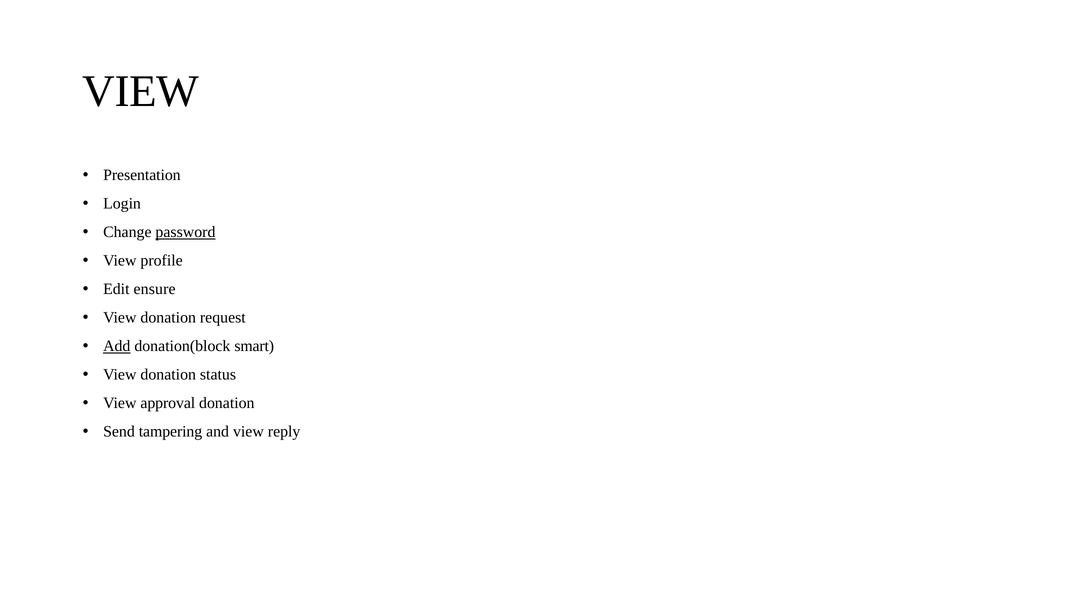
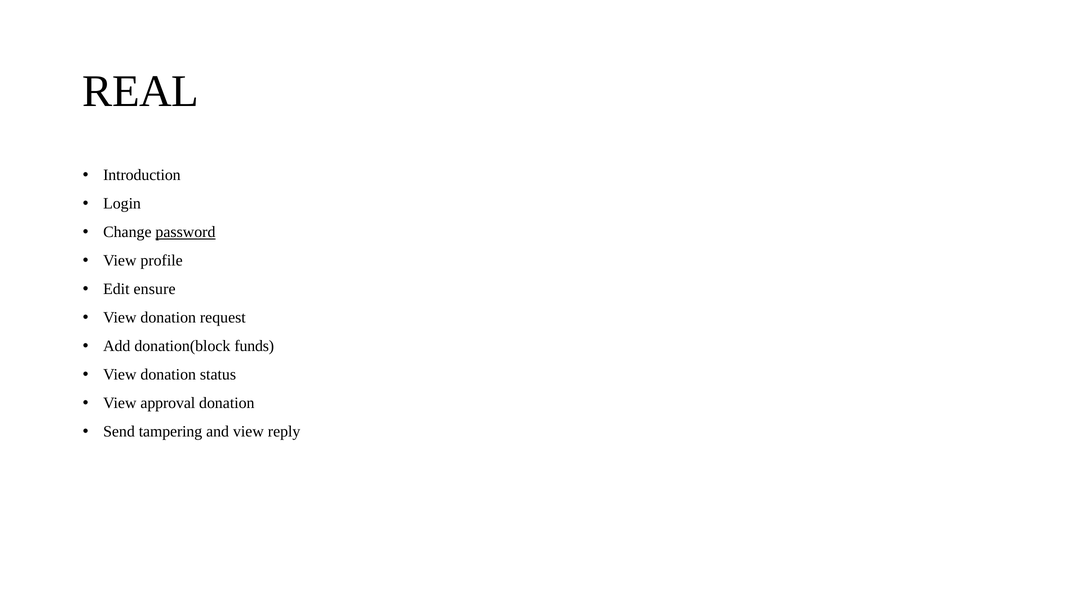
VIEW at (141, 91): VIEW -> REAL
Presentation: Presentation -> Introduction
Add underline: present -> none
smart: smart -> funds
